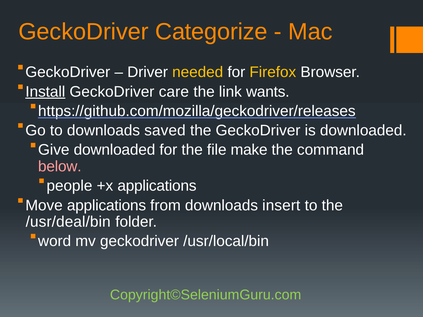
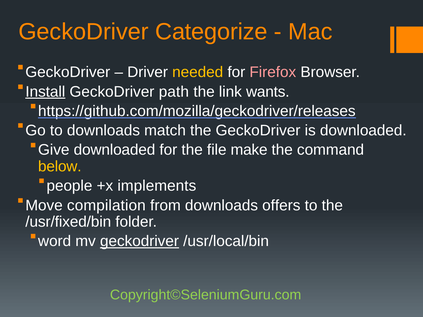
Firefox colour: yellow -> pink
care: care -> path
saved: saved -> match
below colour: pink -> yellow
+x applications: applications -> implements
Move applications: applications -> compilation
insert: insert -> offers
/usr/deal/bin: /usr/deal/bin -> /usr/fixed/bin
geckodriver at (139, 241) underline: none -> present
